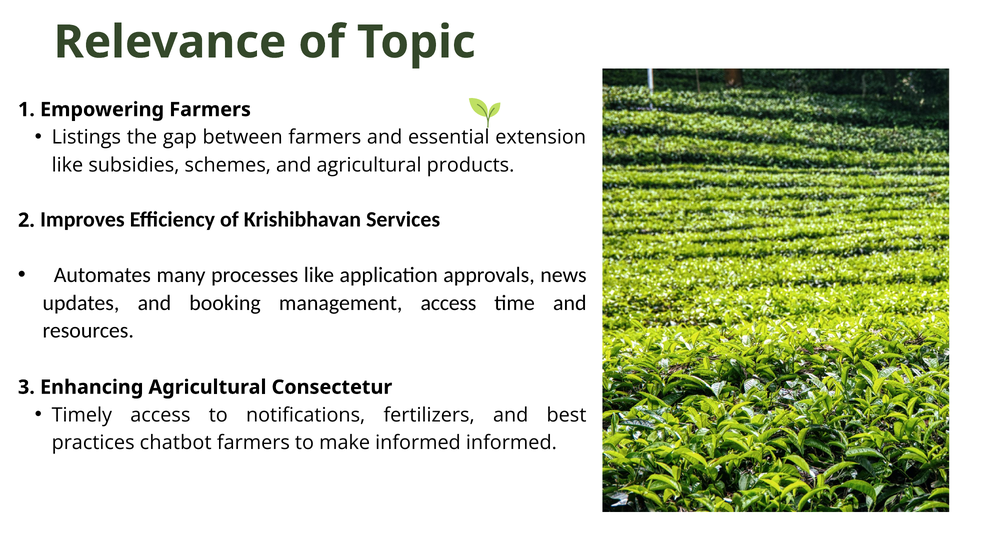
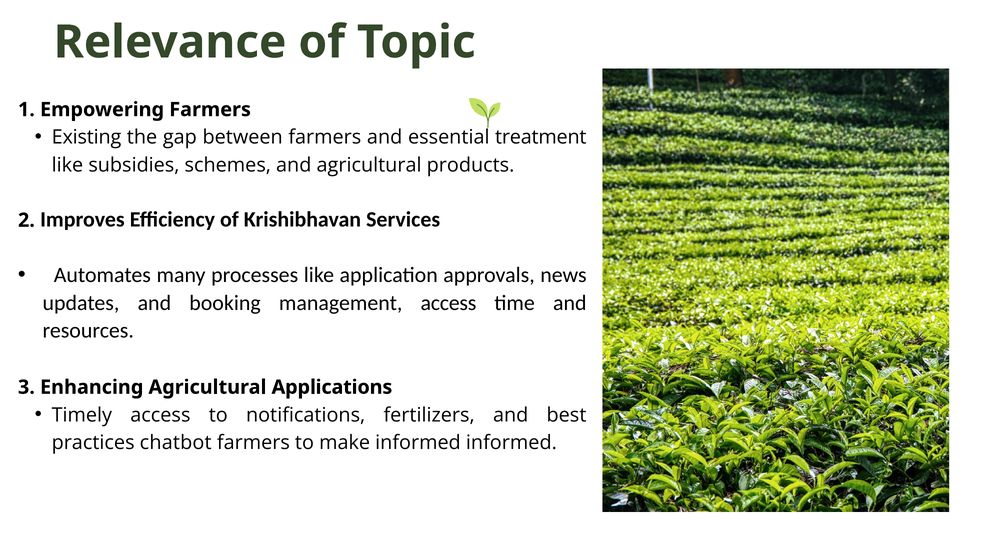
Listings: Listings -> Existing
extension: extension -> treatment
Consectetur: Consectetur -> Applications
